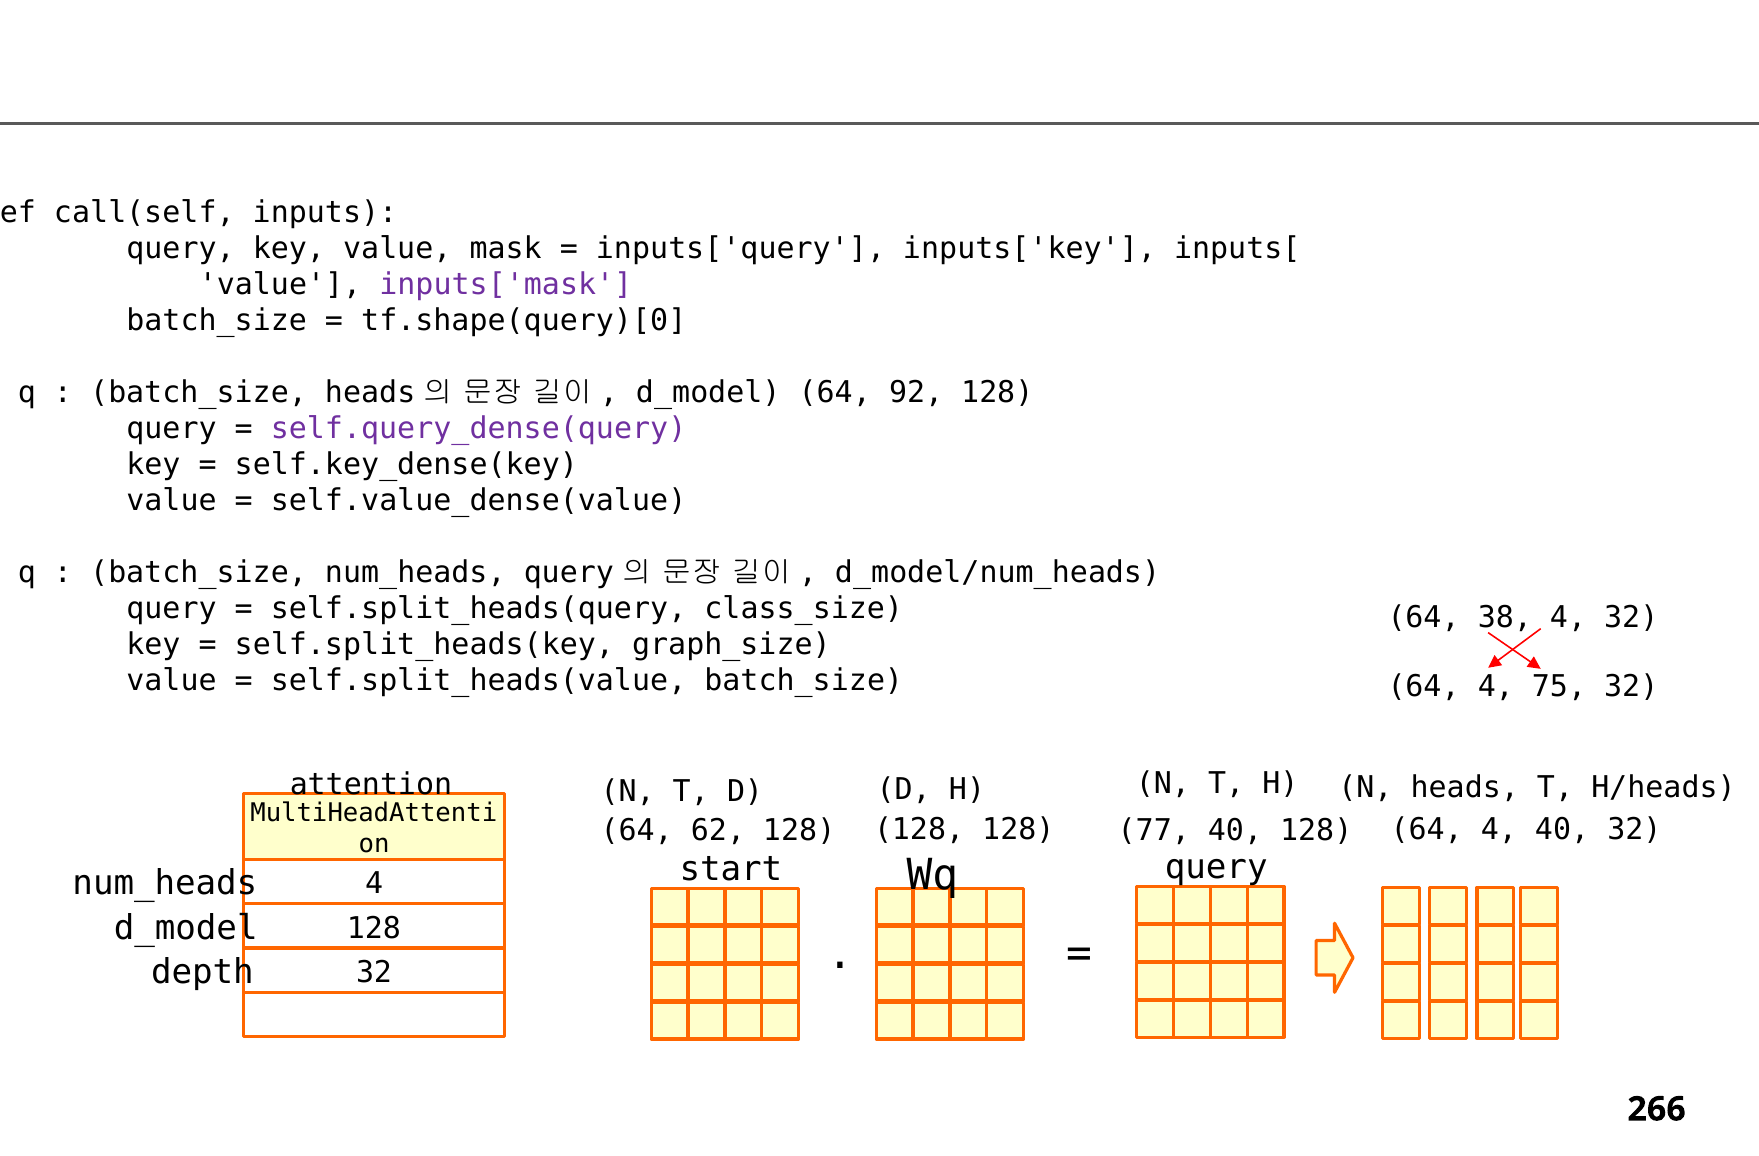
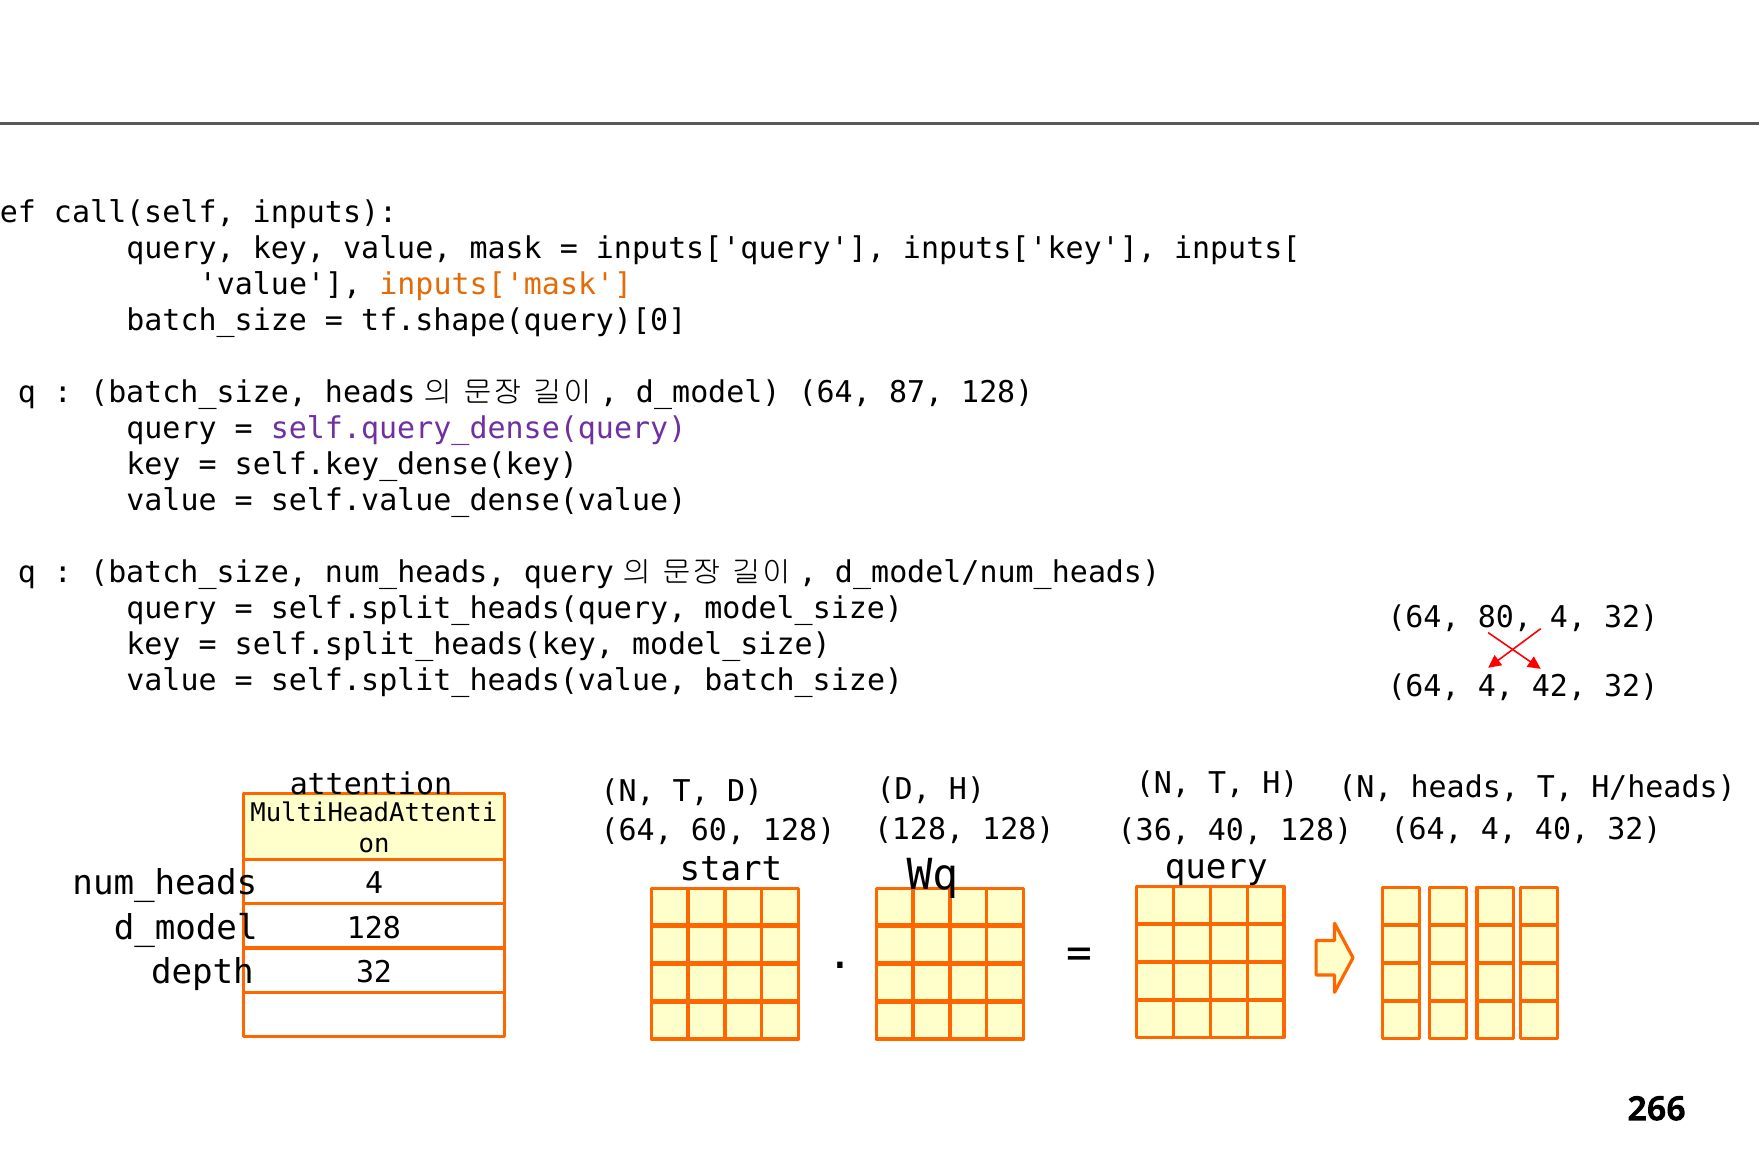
inputs['mask colour: purple -> orange
92: 92 -> 87
self.split_heads(query class_size: class_size -> model_size
38: 38 -> 80
self.split_heads(key graph_size: graph_size -> model_size
75: 75 -> 42
77: 77 -> 36
62: 62 -> 60
